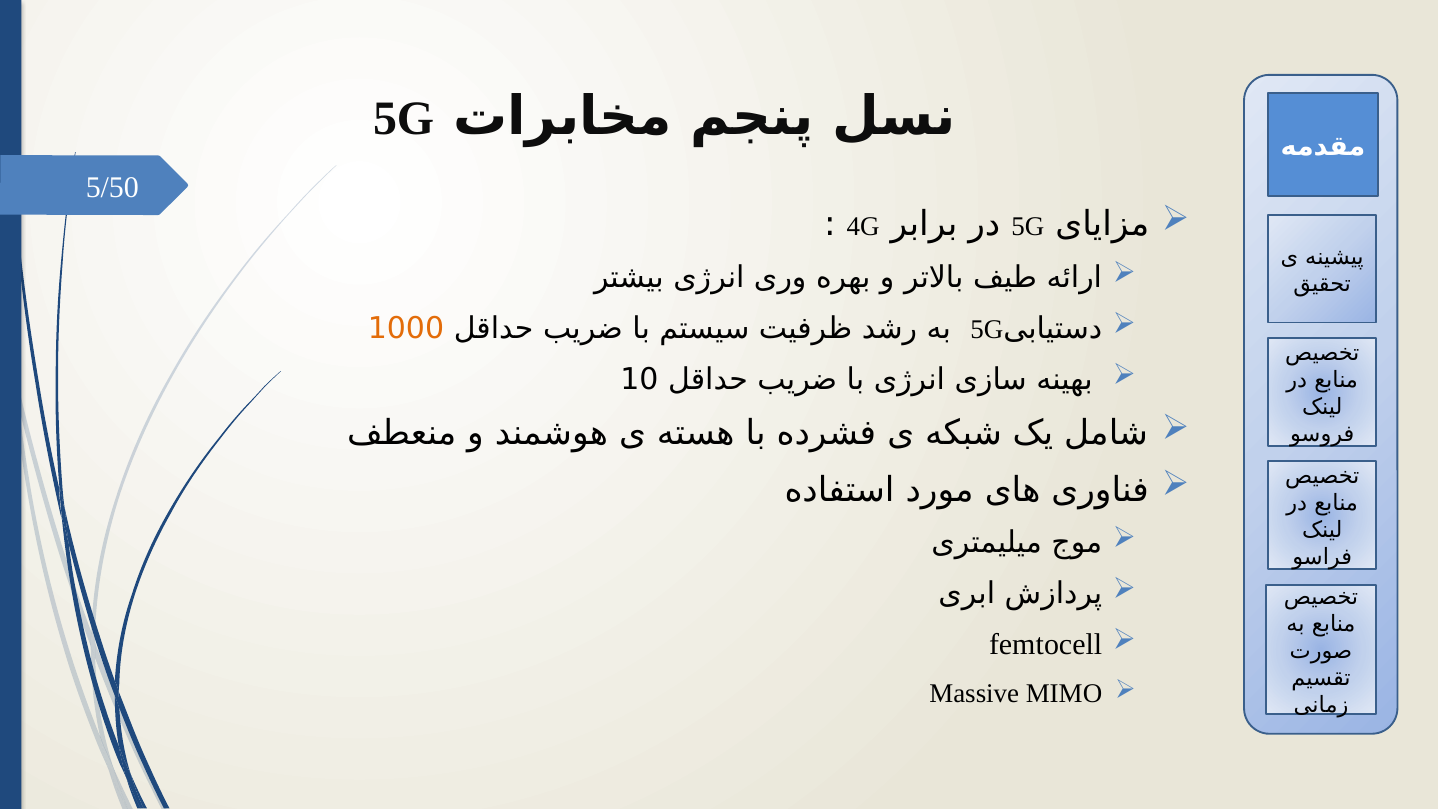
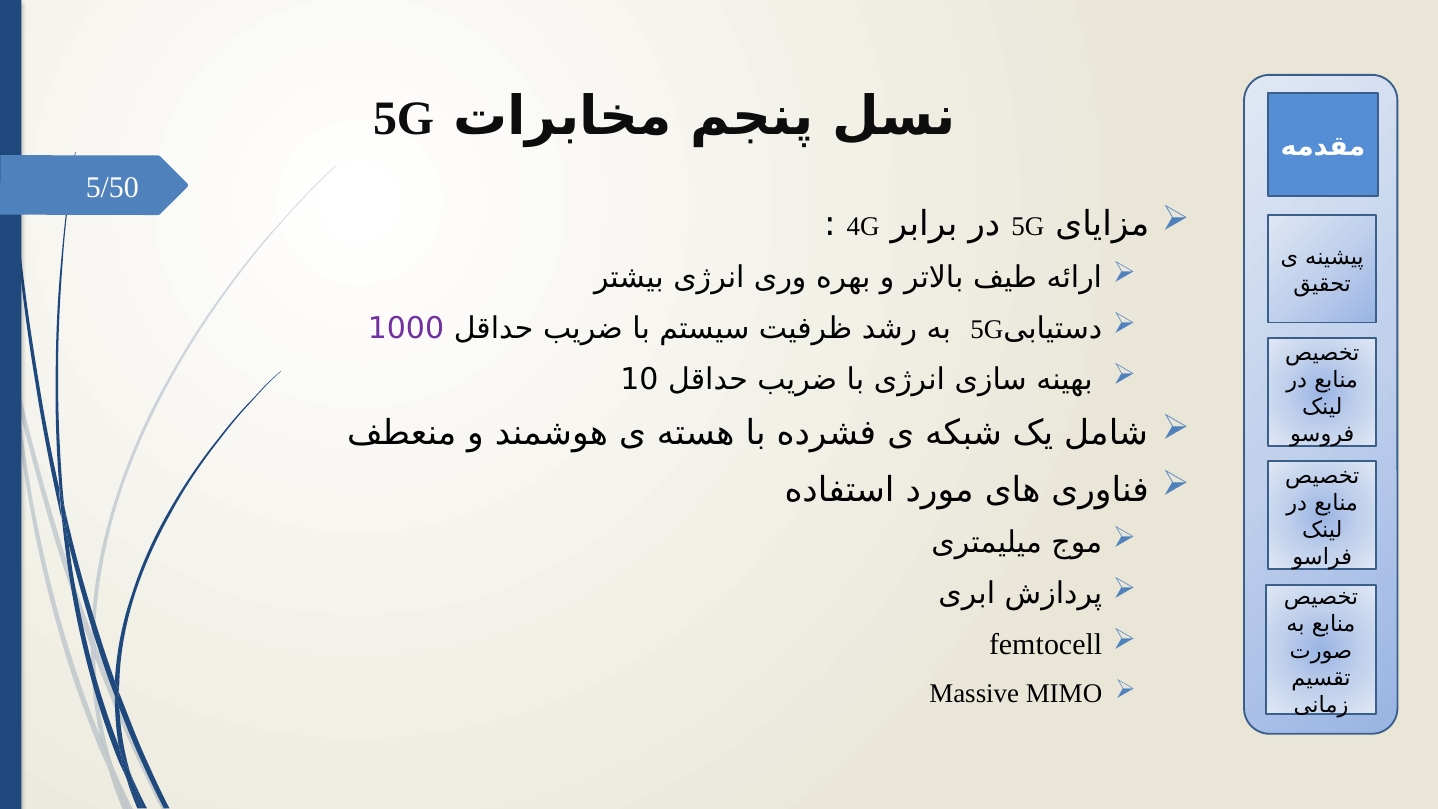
1000 colour: orange -> purple
